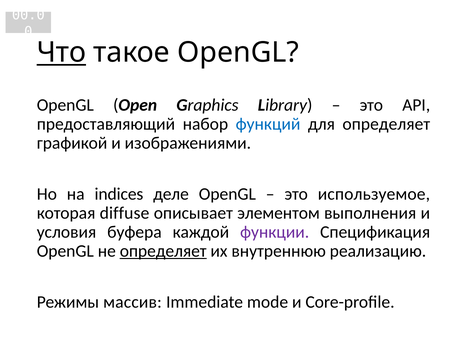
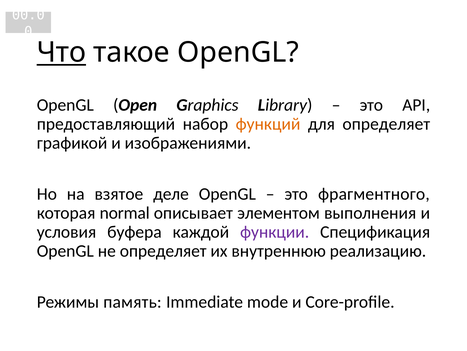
функций colour: blue -> orange
indices: indices -> взятое
используемое: используемое -> фрагментного
diffuse: diffuse -> normal
определяет at (163, 250) underline: present -> none
массив: массив -> память
